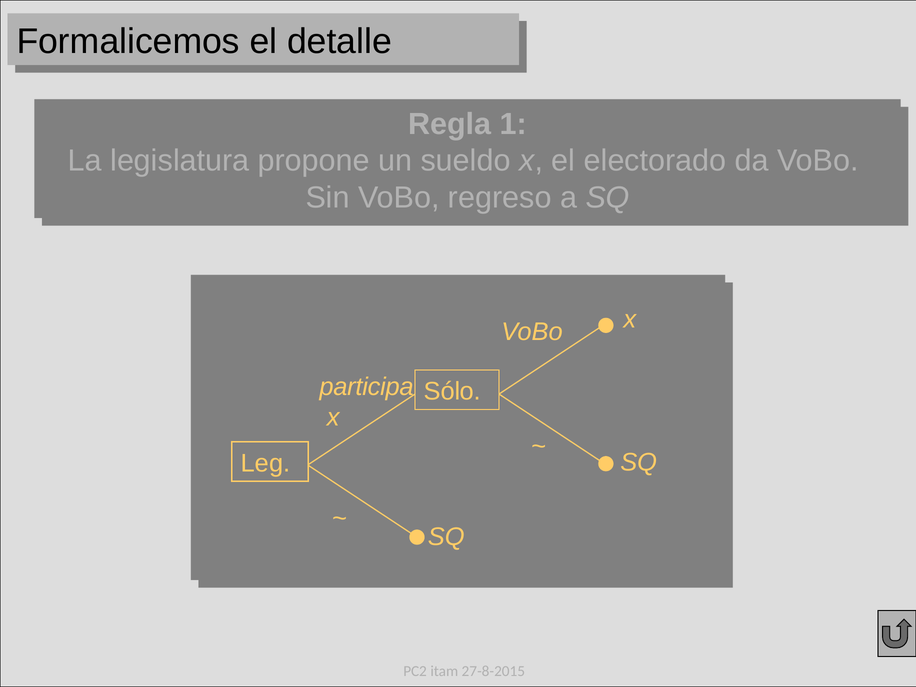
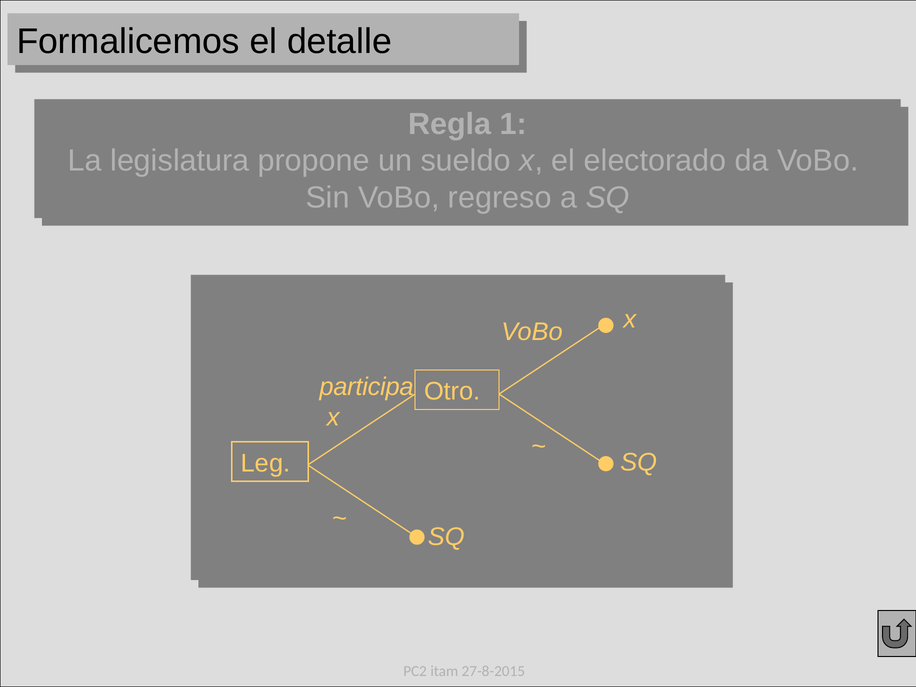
Sólo: Sólo -> Otro
